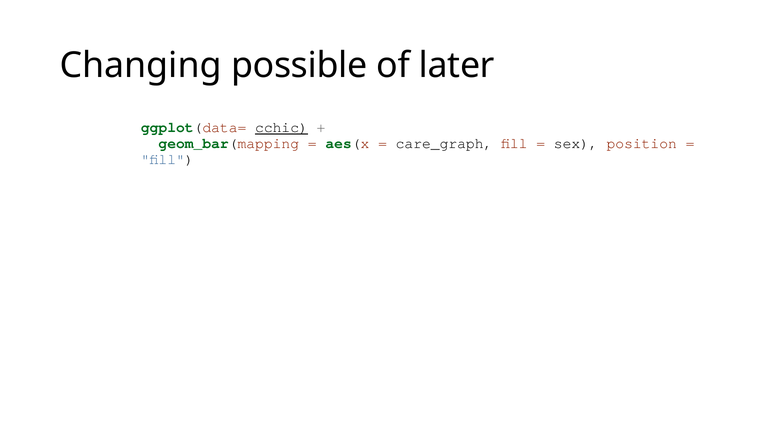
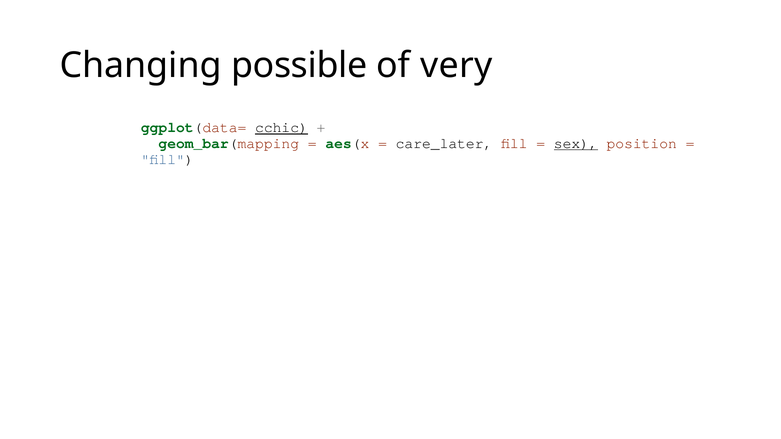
later: later -> very
care_graph: care_graph -> care_later
sex underline: none -> present
